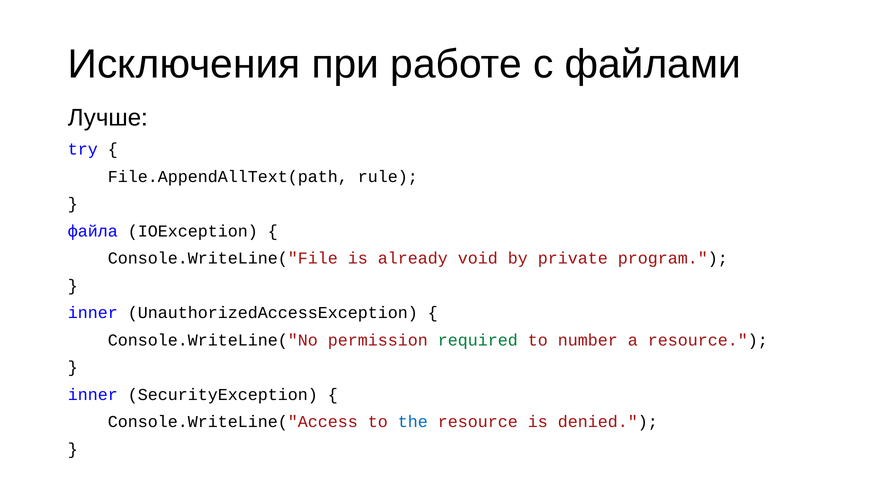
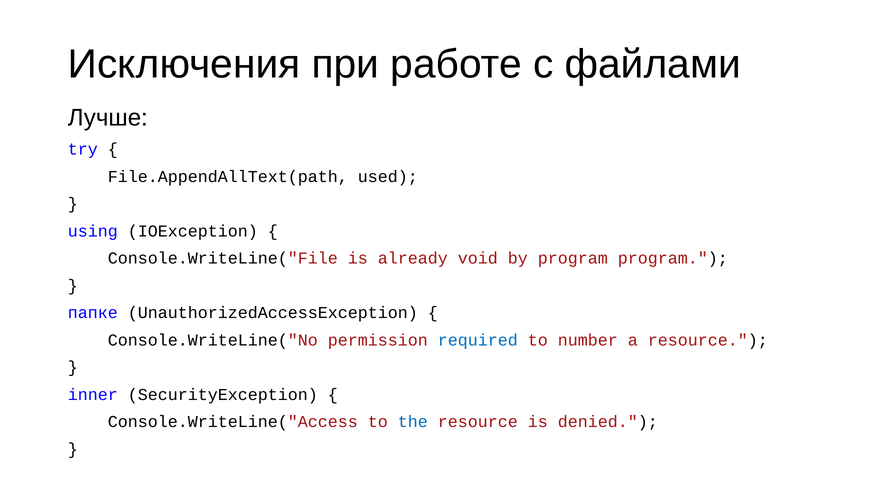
rule: rule -> used
файла: файла -> using
by private: private -> program
inner at (93, 313): inner -> папке
required colour: green -> blue
